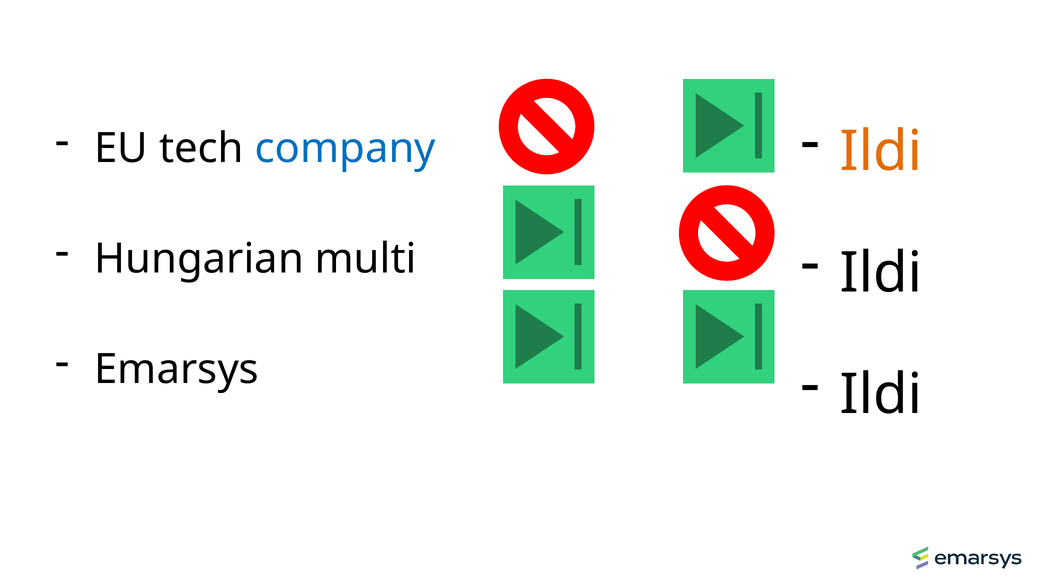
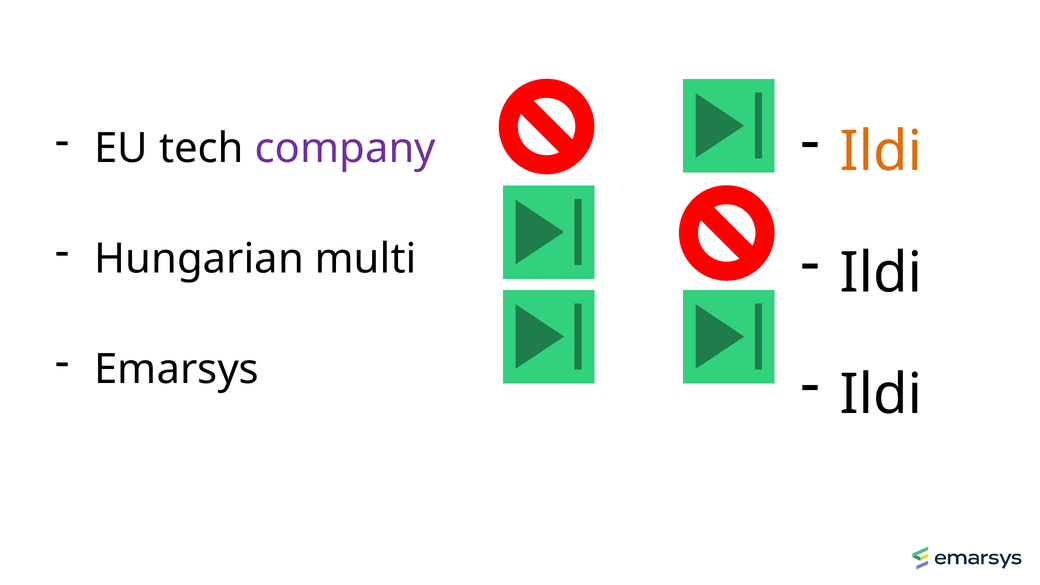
company colour: blue -> purple
